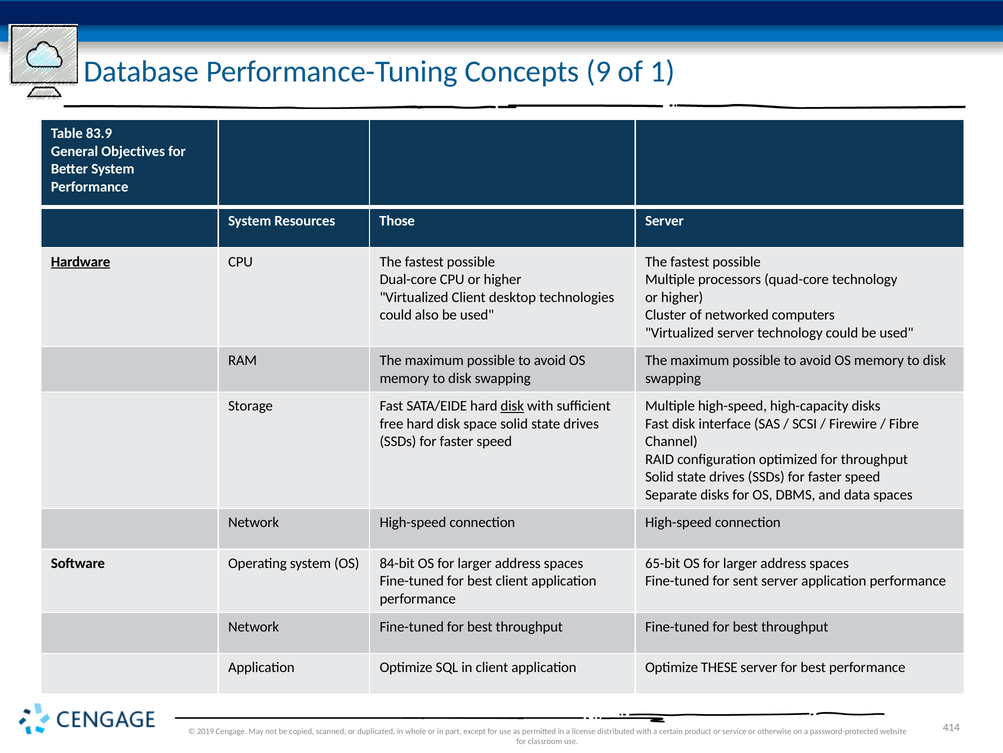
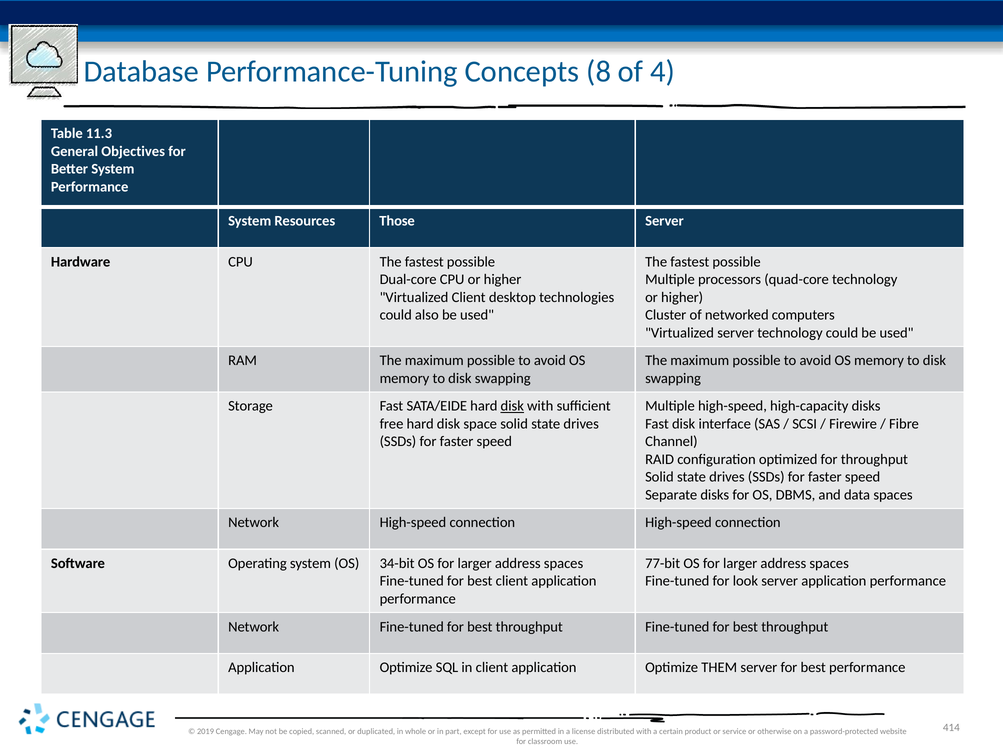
9: 9 -> 8
1: 1 -> 4
83.9: 83.9 -> 11.3
Hardware underline: present -> none
84-bit: 84-bit -> 34-bit
65-bit: 65-bit -> 77-bit
sent: sent -> look
THESE: THESE -> THEM
